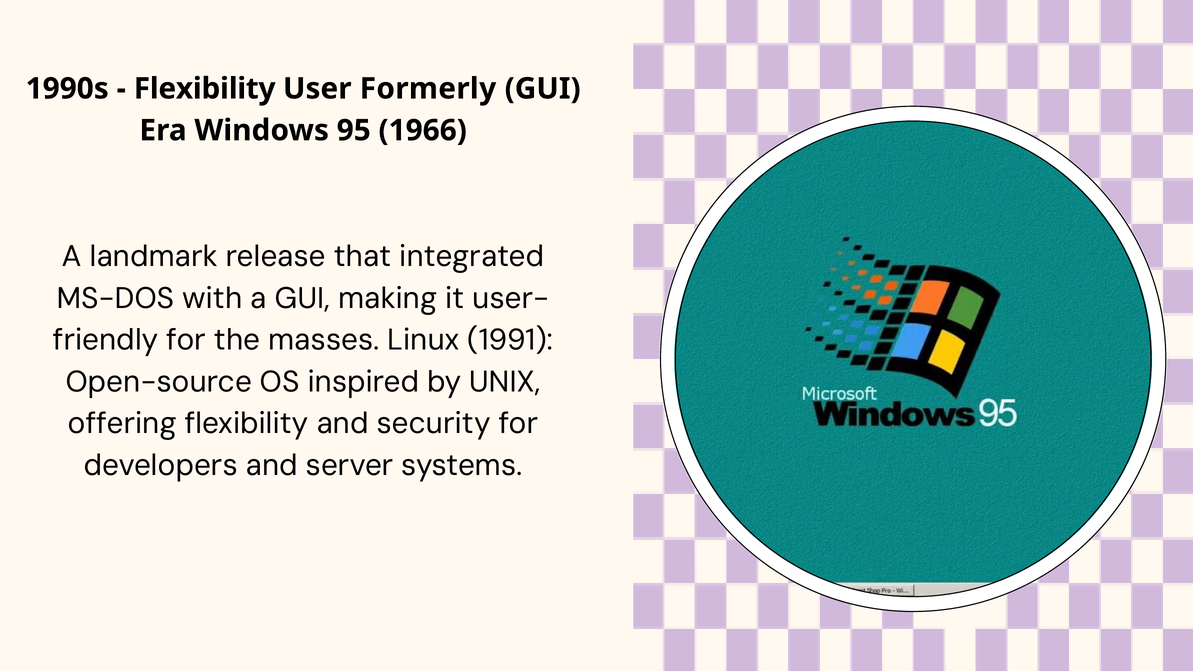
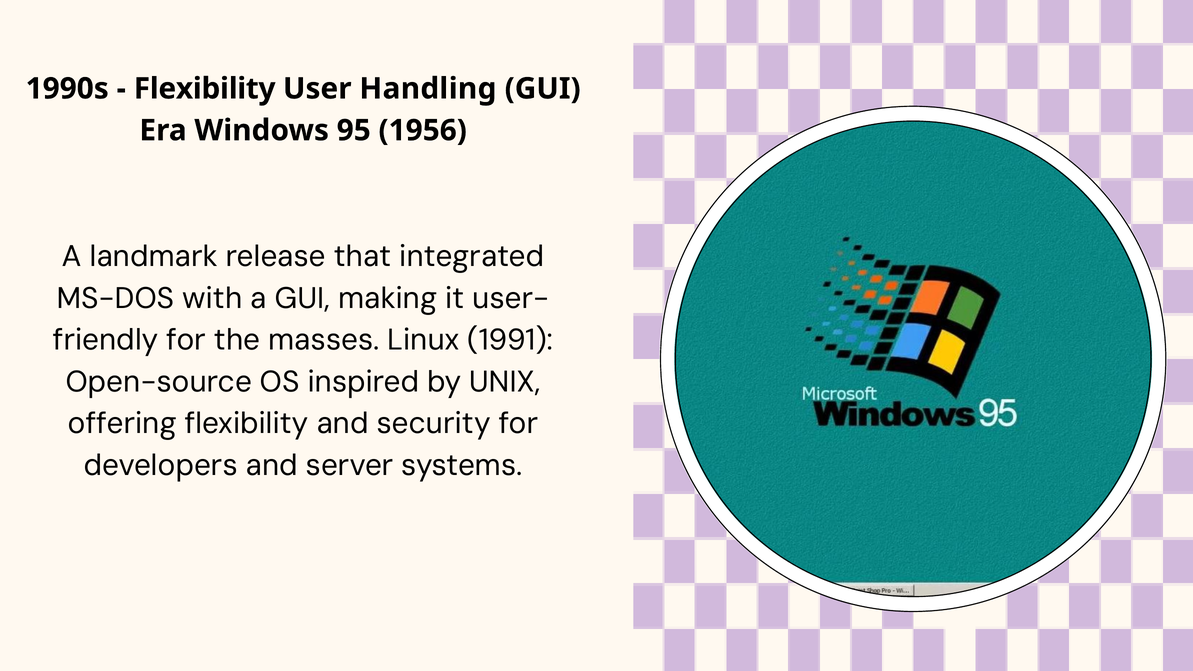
Formerly: Formerly -> Handling
1966: 1966 -> 1956
